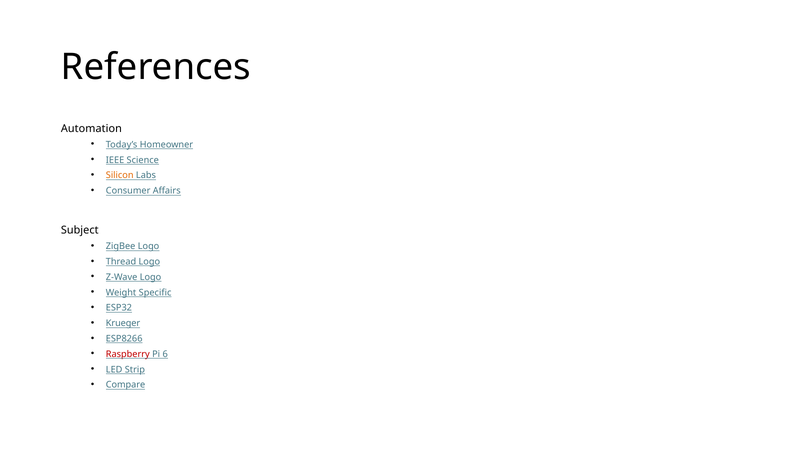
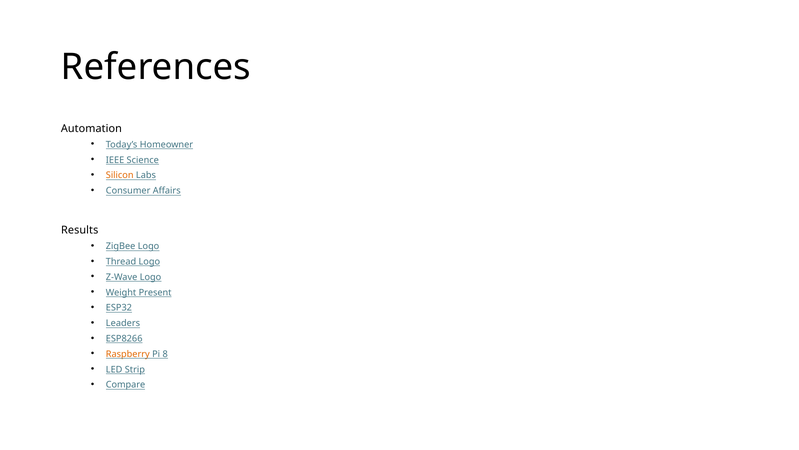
Subject: Subject -> Results
Specific: Specific -> Present
Krueger: Krueger -> Leaders
Raspberry colour: red -> orange
6: 6 -> 8
